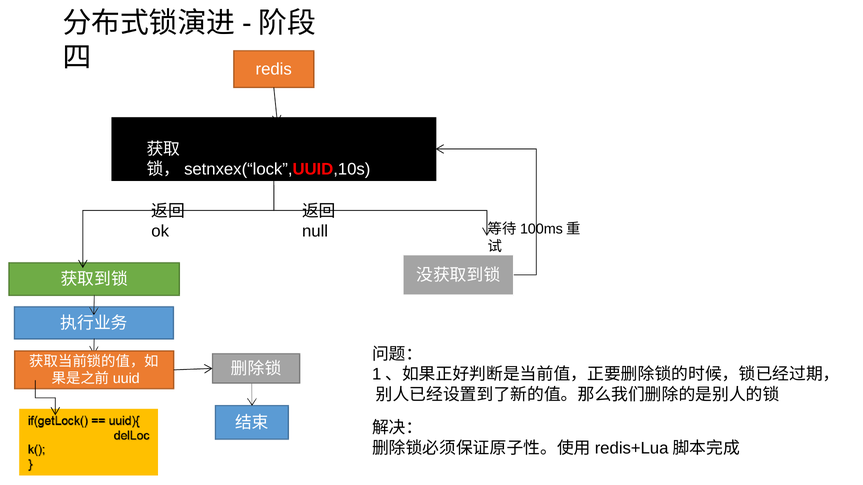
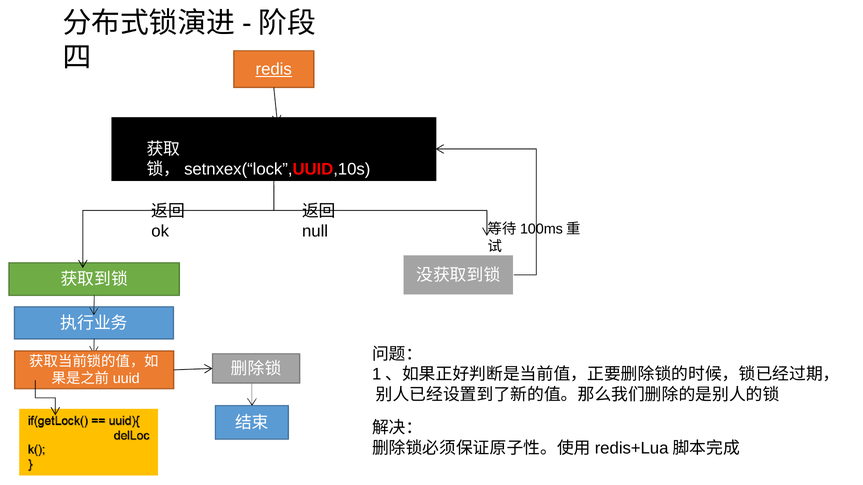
redis underline: none -> present
